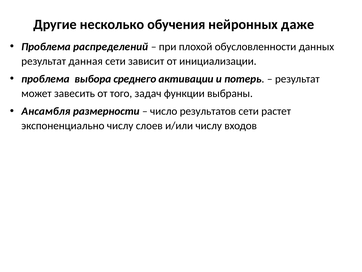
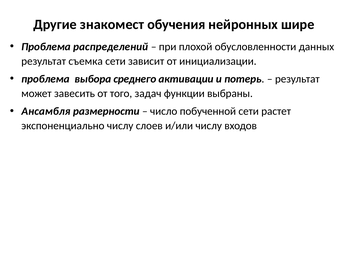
несколько: несколько -> знакомест
даже: даже -> шире
данная: данная -> съемка
результатов: результатов -> побученной
